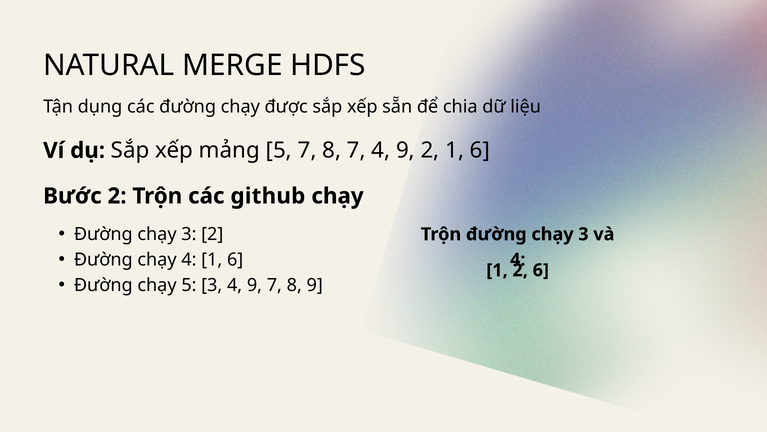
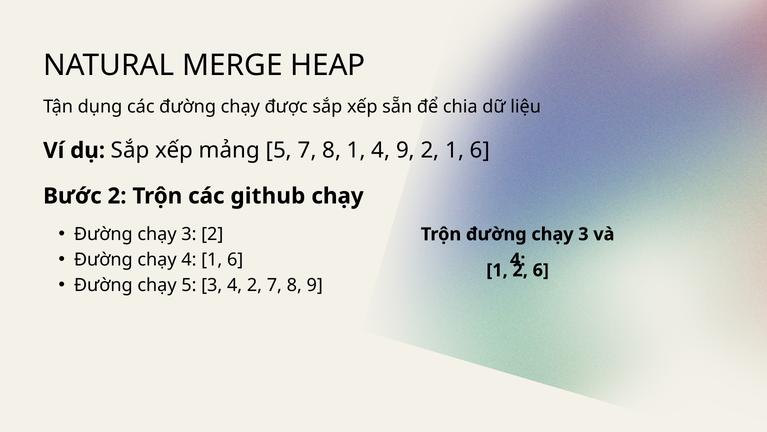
HDFS: HDFS -> HEAP
8 7: 7 -> 1
3 4 9: 9 -> 2
